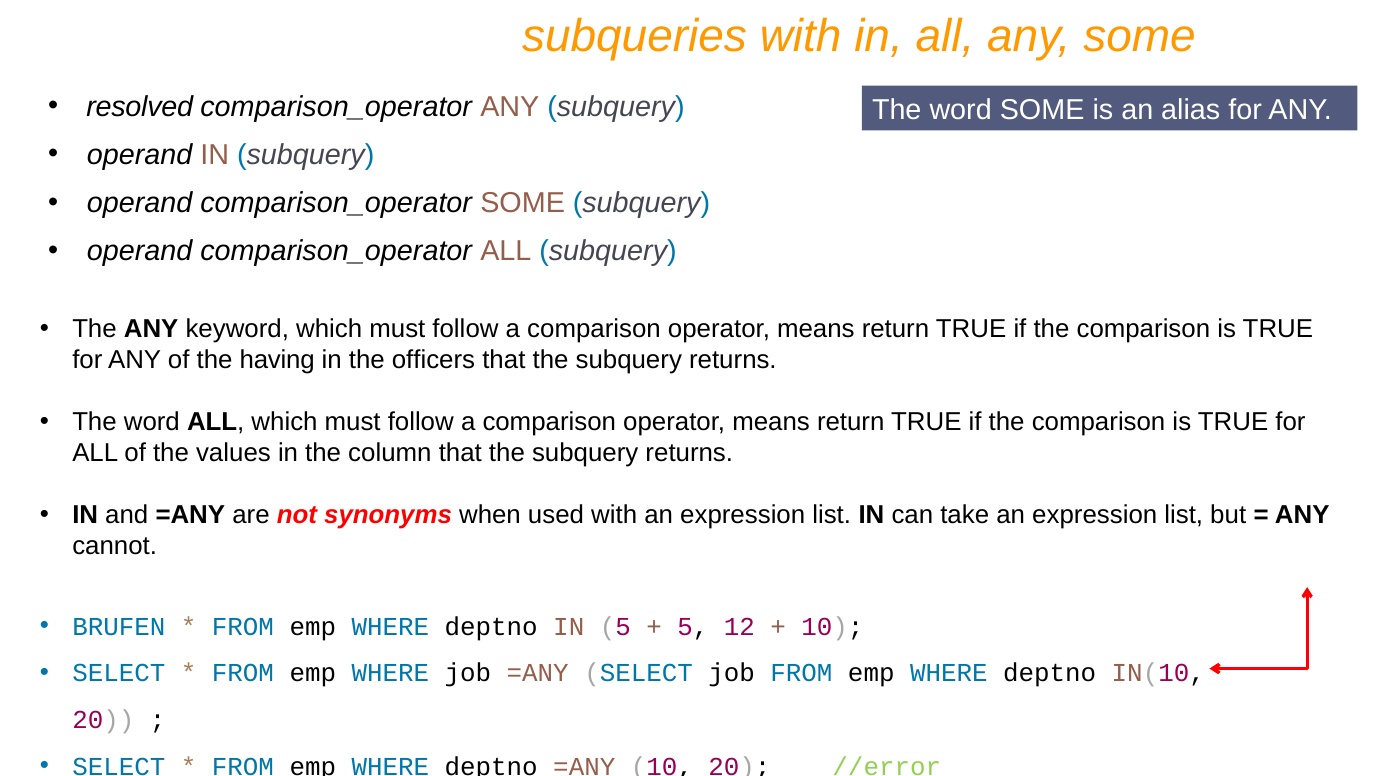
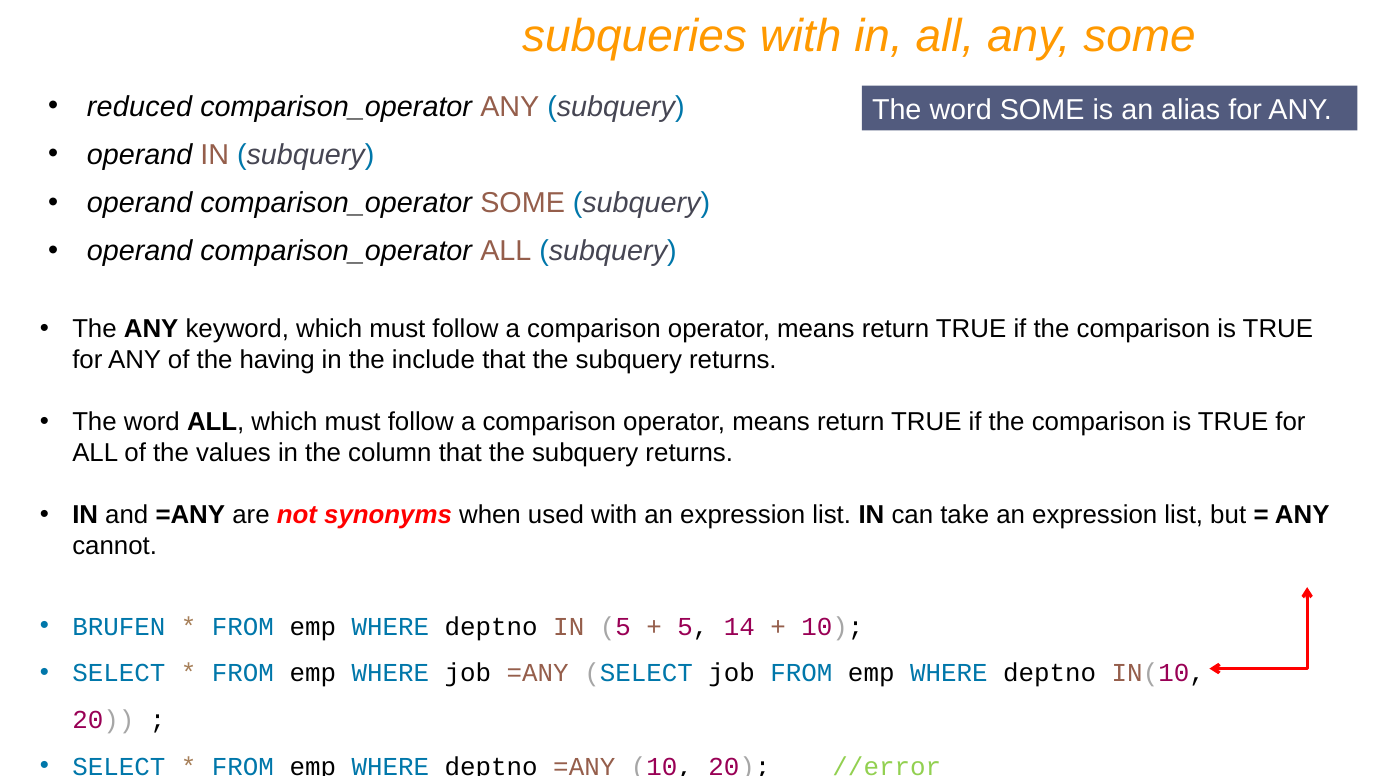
resolved: resolved -> reduced
officers: officers -> include
12: 12 -> 14
